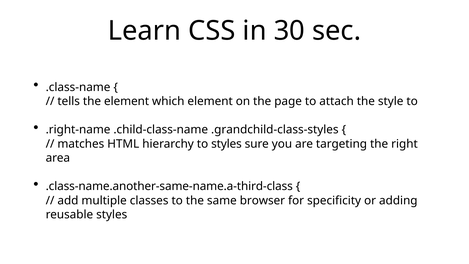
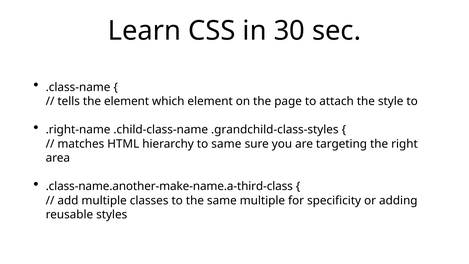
to styles: styles -> same
.class-name.another-same-name.a-third-class: .class-name.another-same-name.a-third-class -> .class-name.another-make-name.a-third-class
same browser: browser -> multiple
